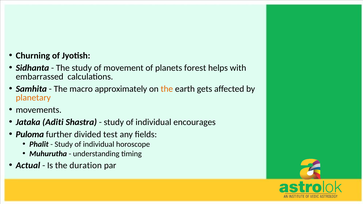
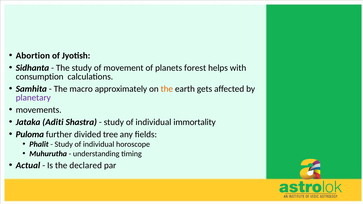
Churning: Churning -> Abortion
embarrassed: embarrassed -> consumption
planetary colour: orange -> purple
encourages: encourages -> immortality
test: test -> tree
duration: duration -> declared
